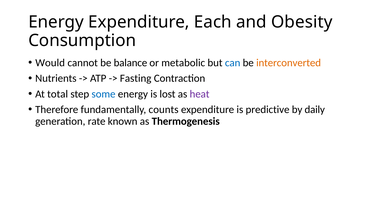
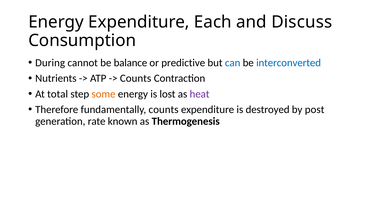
Obesity: Obesity -> Discuss
Would: Would -> During
metabolic: metabolic -> predictive
interconverted colour: orange -> blue
Fasting at (136, 78): Fasting -> Counts
some colour: blue -> orange
predictive: predictive -> destroyed
daily: daily -> post
